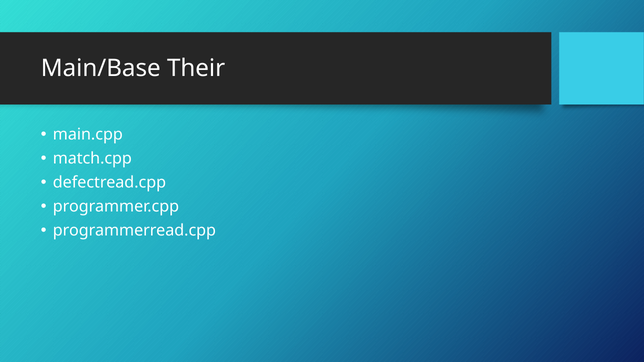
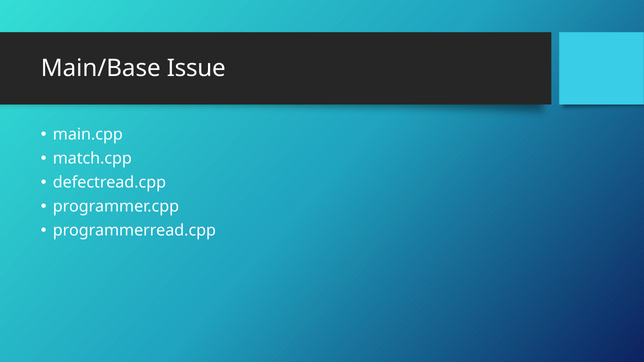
Their: Their -> Issue
